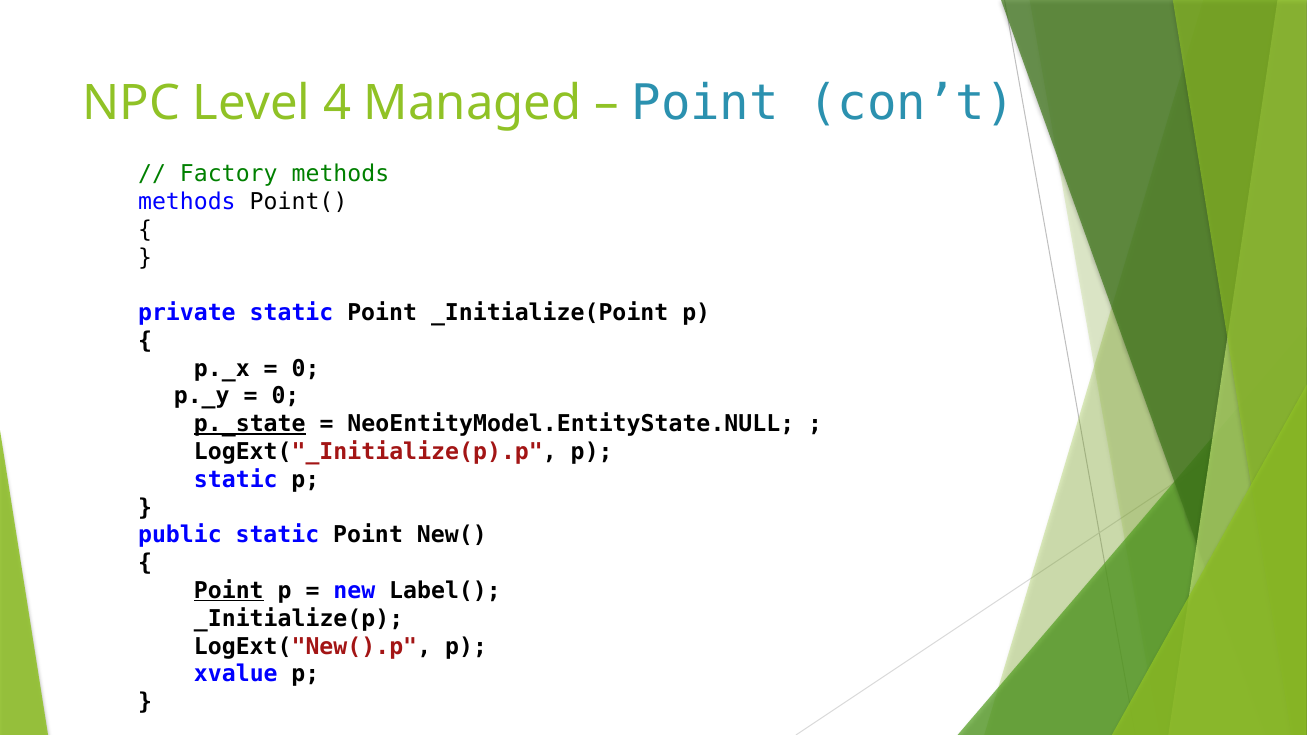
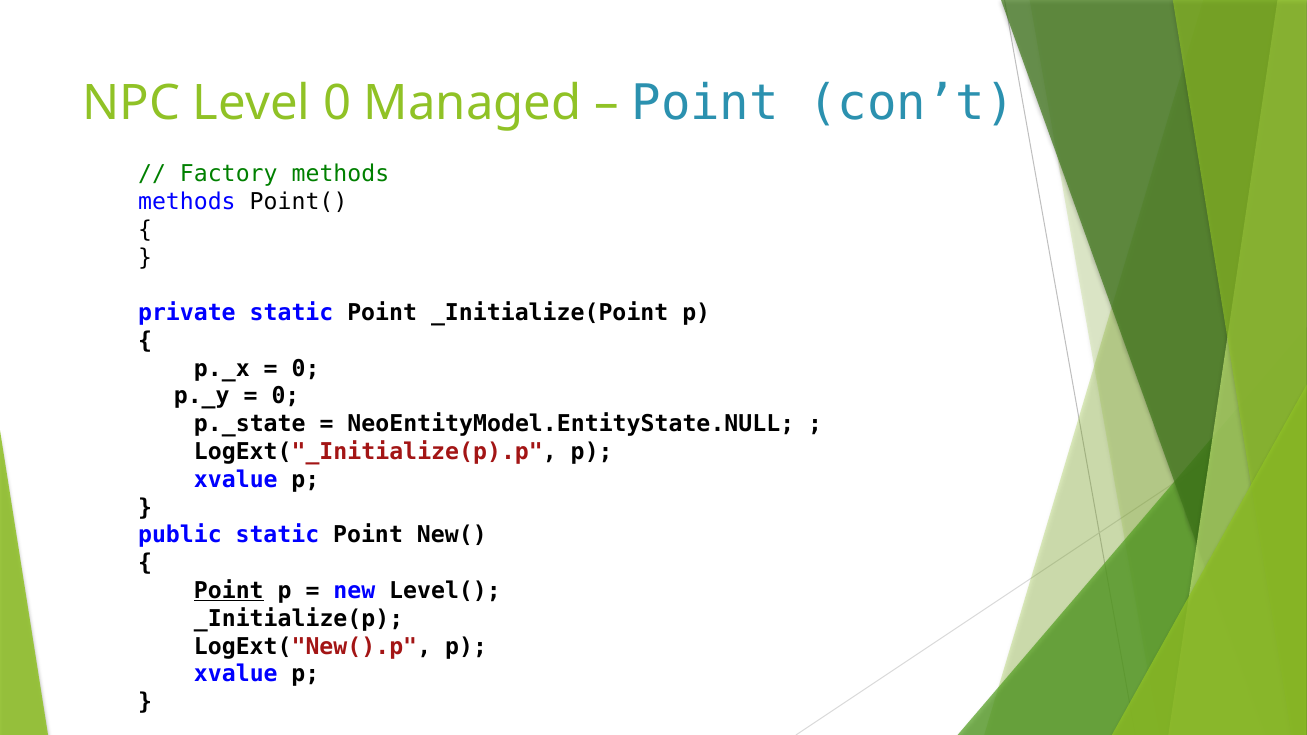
Level 4: 4 -> 0
p._state underline: present -> none
static at (236, 480): static -> xvalue
Label(: Label( -> Level(
